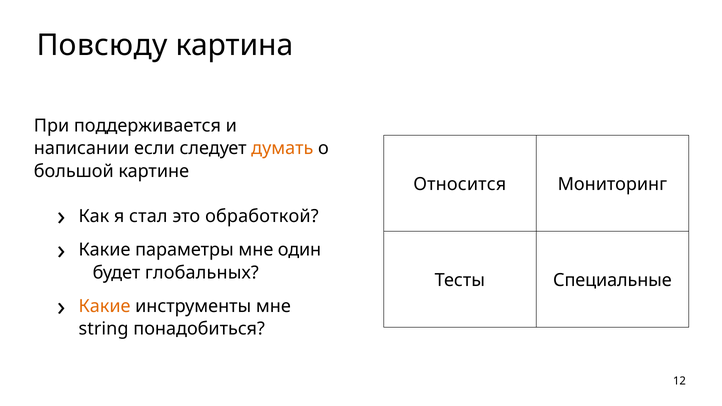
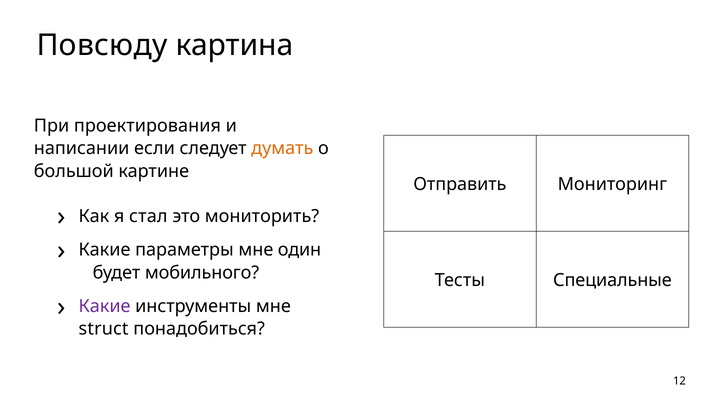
поддерживается: поддерживается -> проектирования
Относится: Относится -> Отправить
обработкой: обработкой -> мониторить
глобальных: глобальных -> мобильного
Какие at (105, 307) colour: orange -> purple
string: string -> struct
